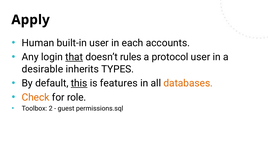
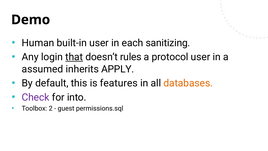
Apply: Apply -> Demo
accounts: accounts -> sanitizing
desirable: desirable -> assumed
TYPES: TYPES -> APPLY
this underline: present -> none
Check colour: orange -> purple
role: role -> into
